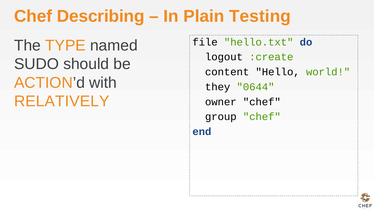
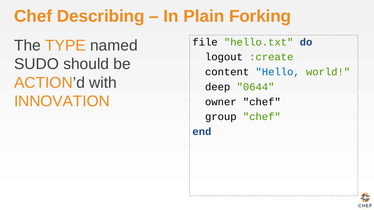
Testing: Testing -> Forking
Hello colour: black -> blue
they: they -> deep
RELATIVELY: RELATIVELY -> INNOVATION
